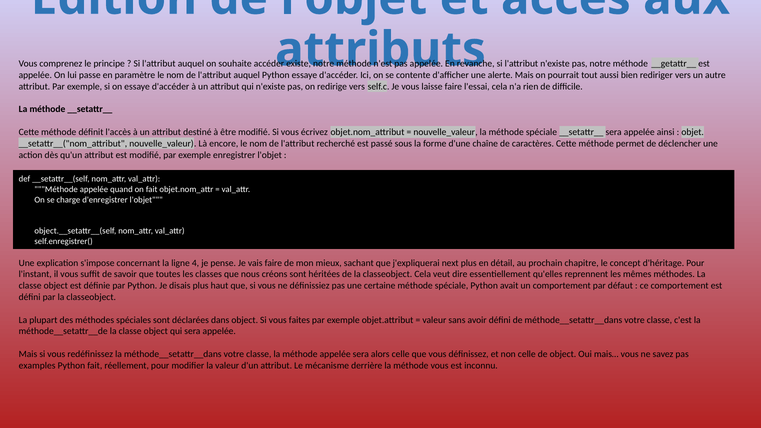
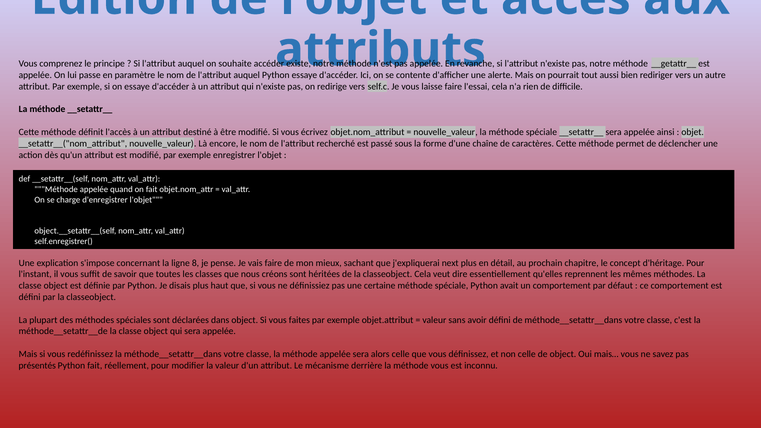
4: 4 -> 8
examples: examples -> présentés
